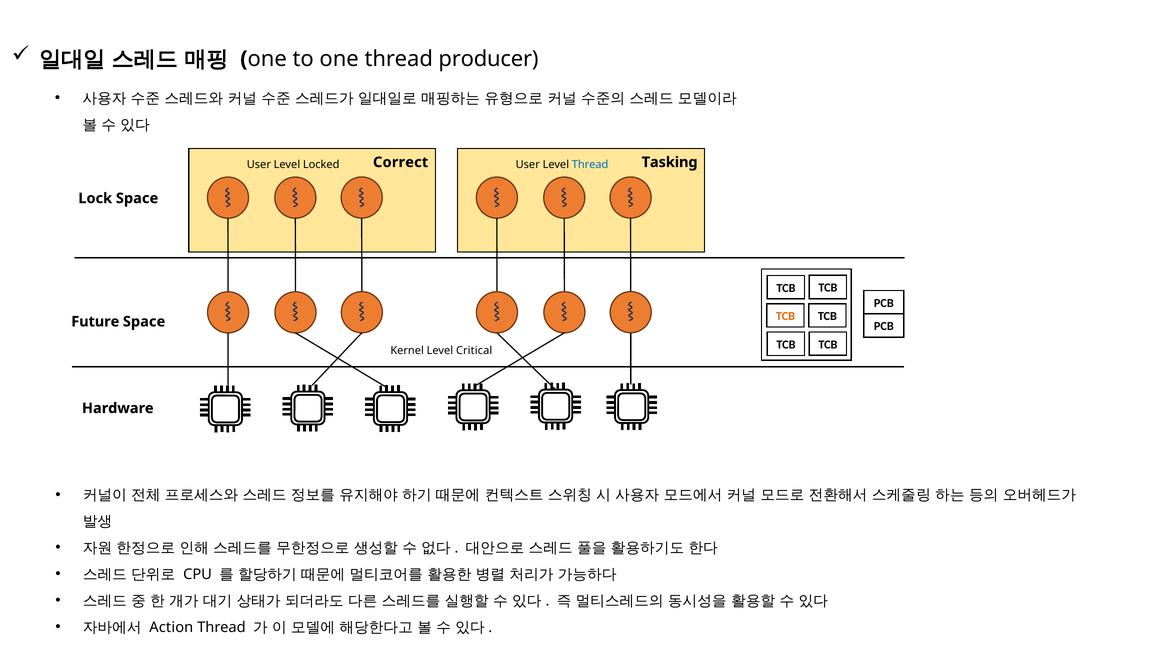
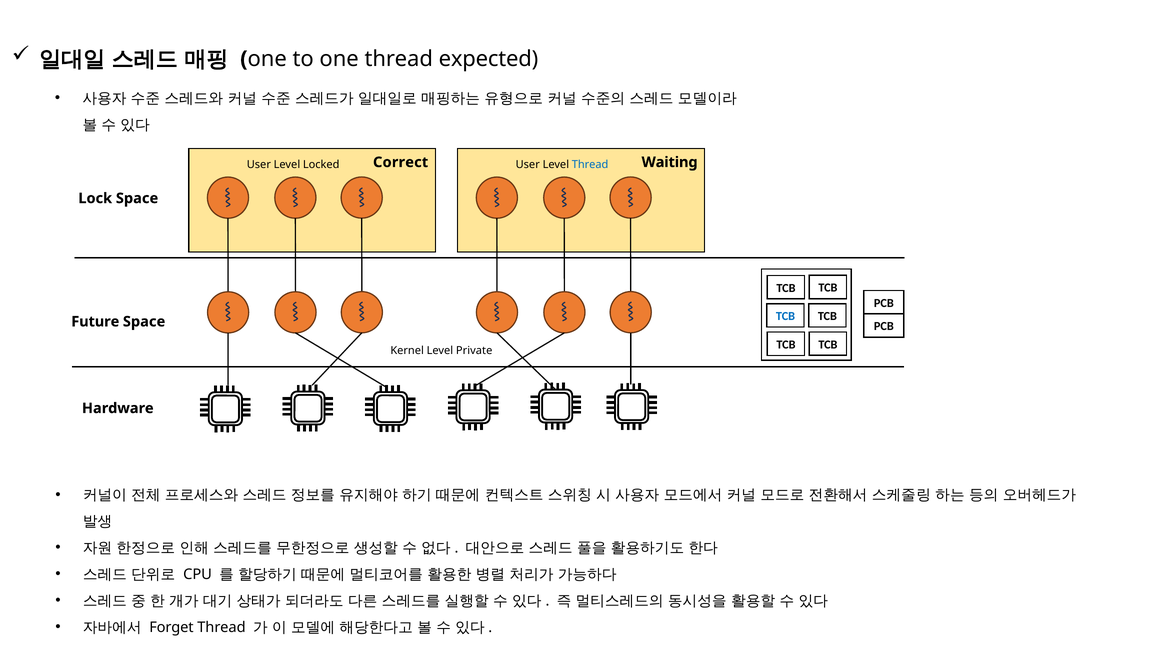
producer: producer -> expected
Tasking: Tasking -> Waiting
TCB at (785, 316) colour: orange -> blue
Critical: Critical -> Private
Action: Action -> Forget
